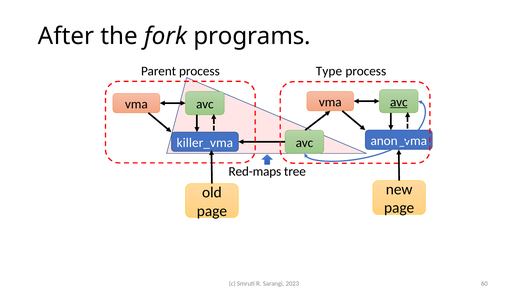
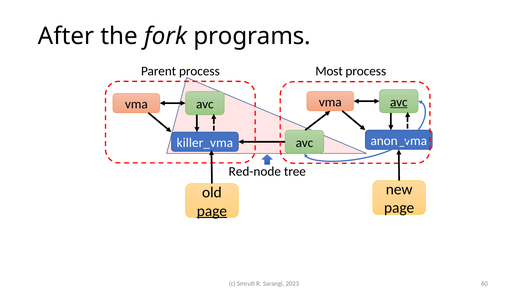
Type: Type -> Most
Red-maps: Red-maps -> Red-node
page at (212, 211) underline: none -> present
